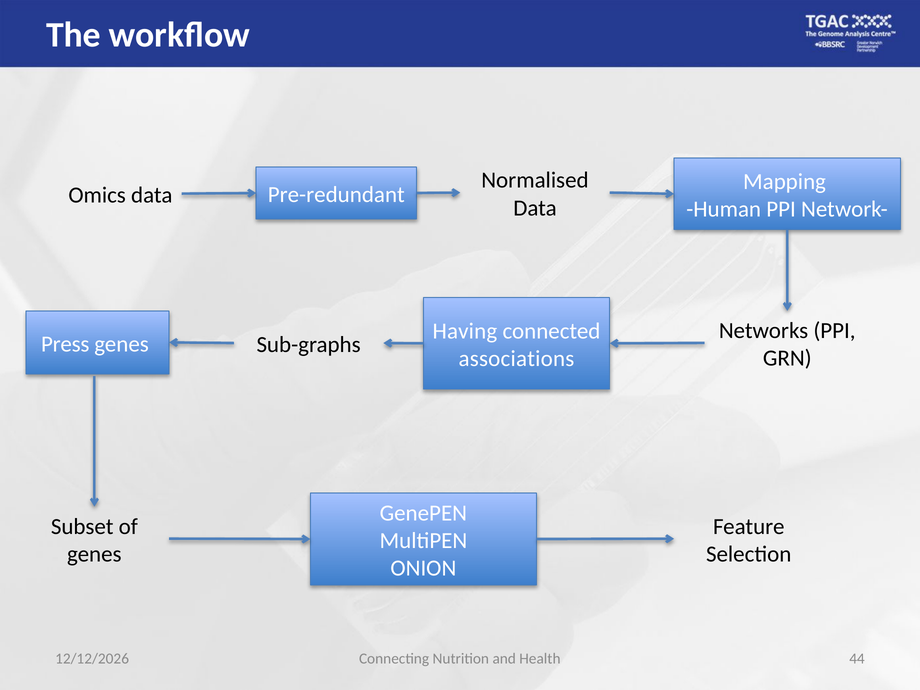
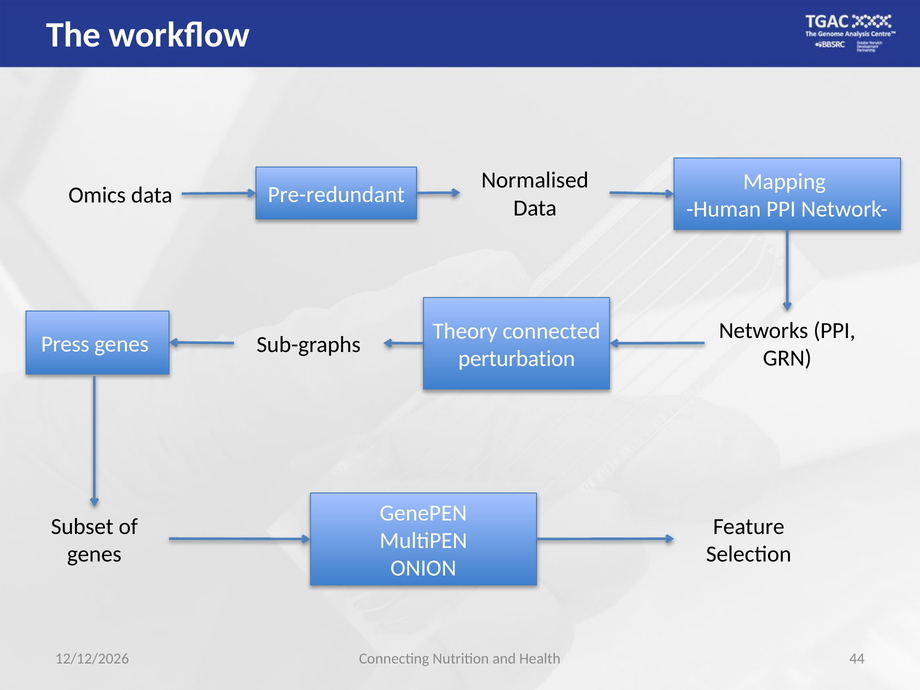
Having: Having -> Theory
associations: associations -> perturbation
